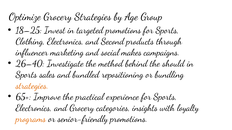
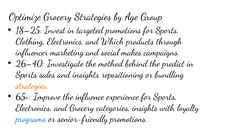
Second: Second -> Which
should: should -> predict
and bundled: bundled -> insights
practical: practical -> influence
programs colour: orange -> blue
